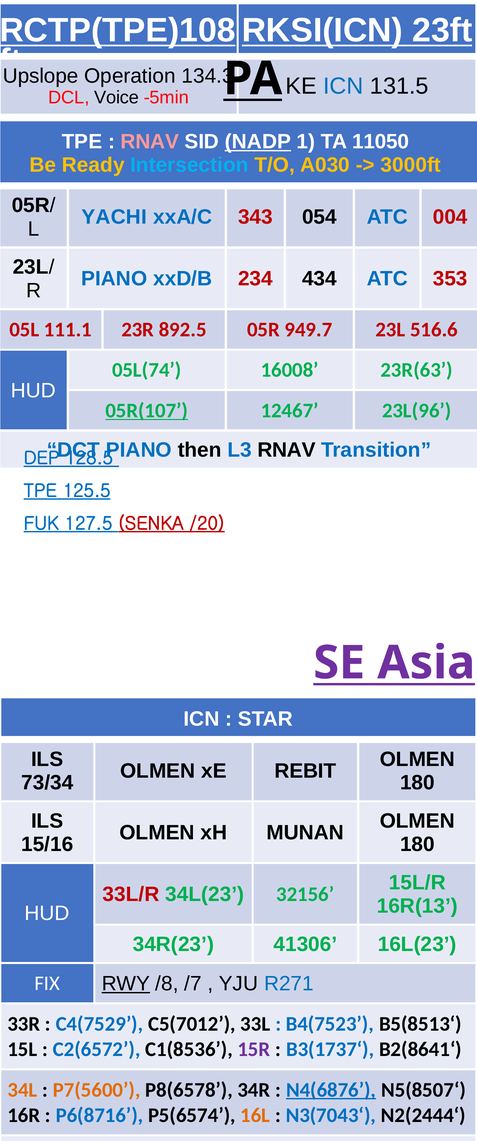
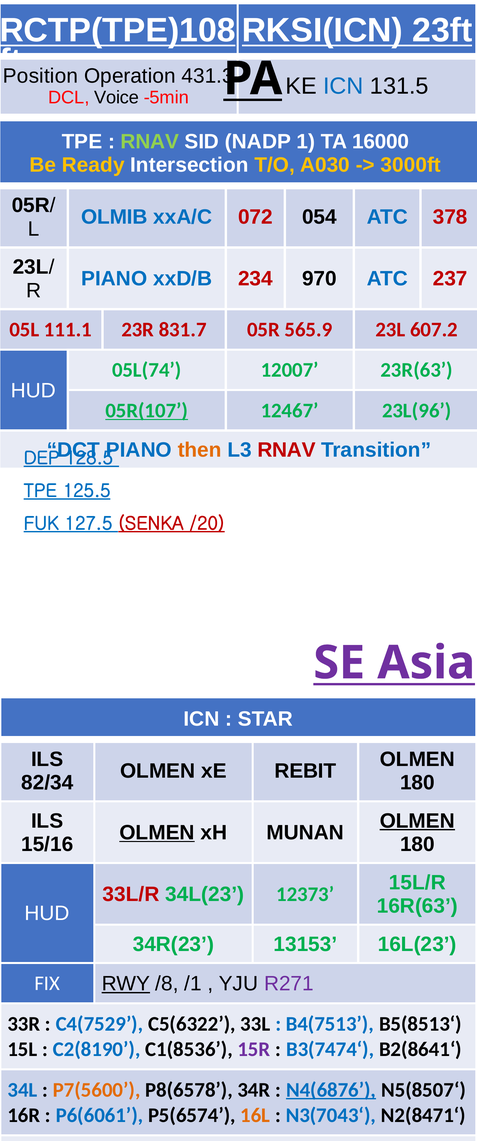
Upslope: Upslope -> Position
134.3: 134.3 -> 431.3
RNAV at (150, 142) colour: pink -> light green
NADP underline: present -> none
11050: 11050 -> 16000
Intersection colour: light blue -> white
YACHI: YACHI -> OLMIB
343: 343 -> 072
004: 004 -> 378
434: 434 -> 970
353: 353 -> 237
892.5: 892.5 -> 831.7
949.7: 949.7 -> 565.9
516.6: 516.6 -> 607.2
16008: 16008 -> 12007
then colour: black -> orange
RNAV at (286, 450) colour: black -> red
73/34: 73/34 -> 82/34
OLMEN at (417, 821) underline: none -> present
OLMEN at (157, 833) underline: none -> present
32156: 32156 -> 12373
16R(13: 16R(13 -> 16R(63
41306: 41306 -> 13153
/7: /7 -> /1
R271 colour: blue -> purple
C5(7012: C5(7012 -> C5(6322
B4(7523: B4(7523 -> B4(7513
C2(6572: C2(6572 -> C2(8190
B3(1737‘: B3(1737‘ -> B3(7474‘
34L colour: orange -> blue
P6(8716: P6(8716 -> P6(6061
N2(2444‘: N2(2444‘ -> N2(8471‘
